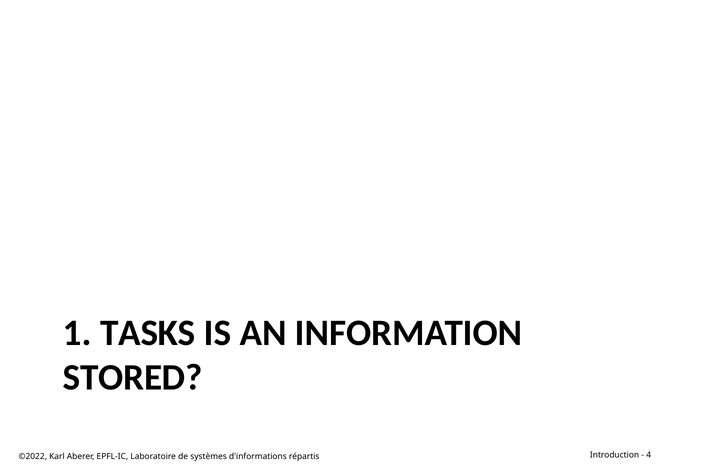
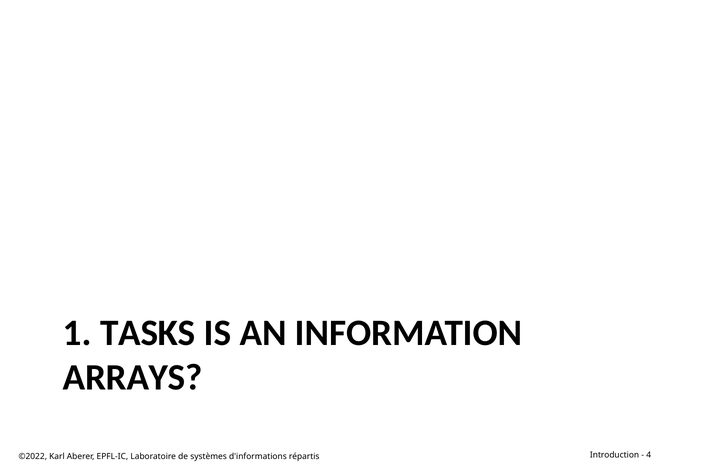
STORED: STORED -> ARRAYS
